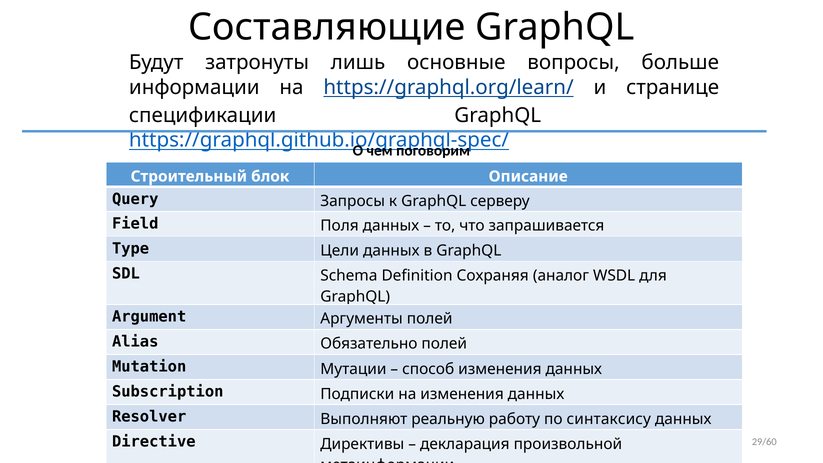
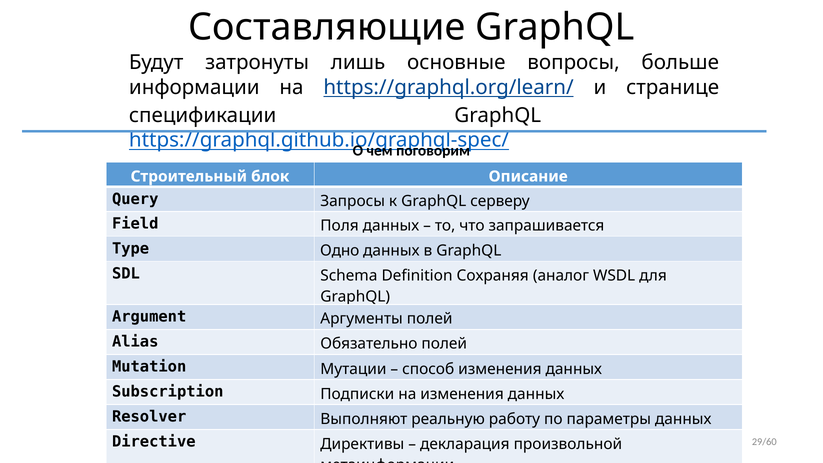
Цели: Цели -> Одно
синтаксису: синтаксису -> параметры
